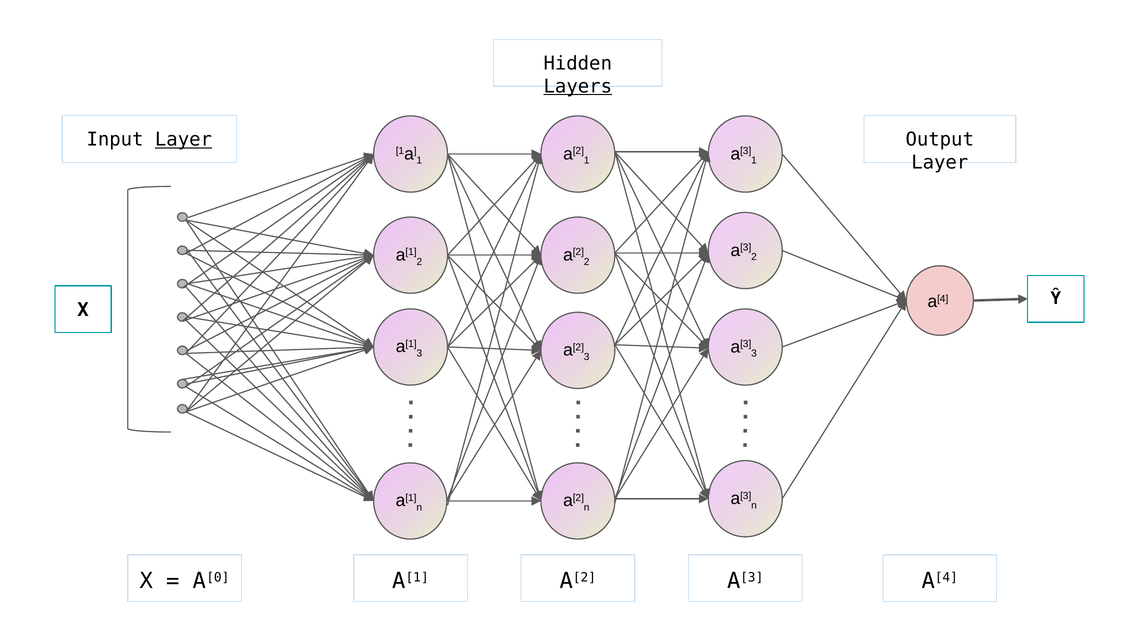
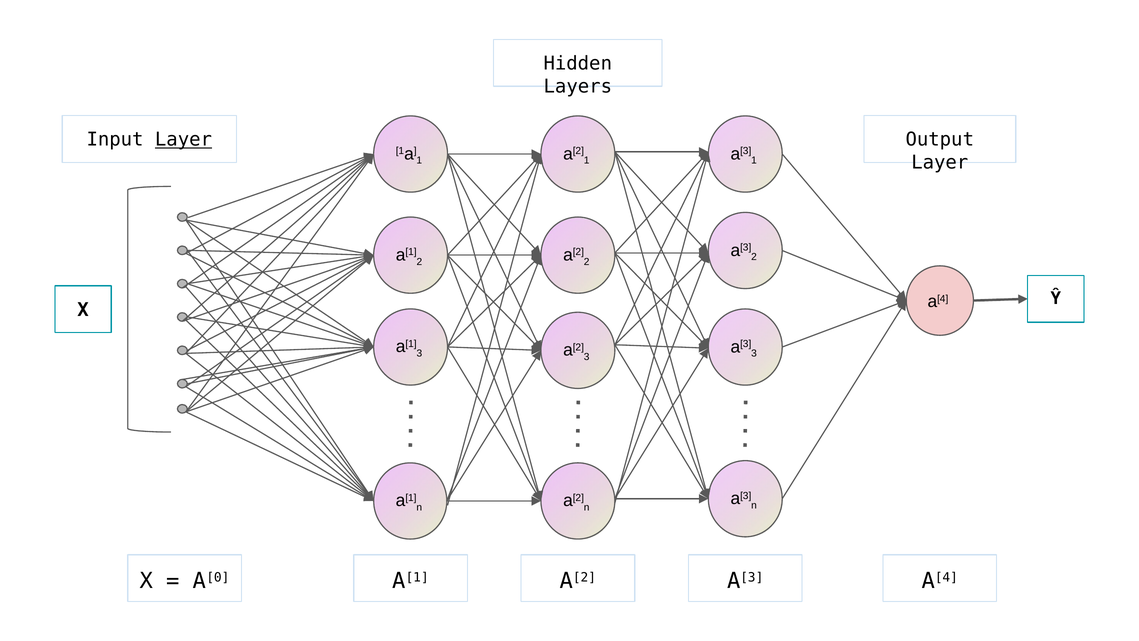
Layers underline: present -> none
